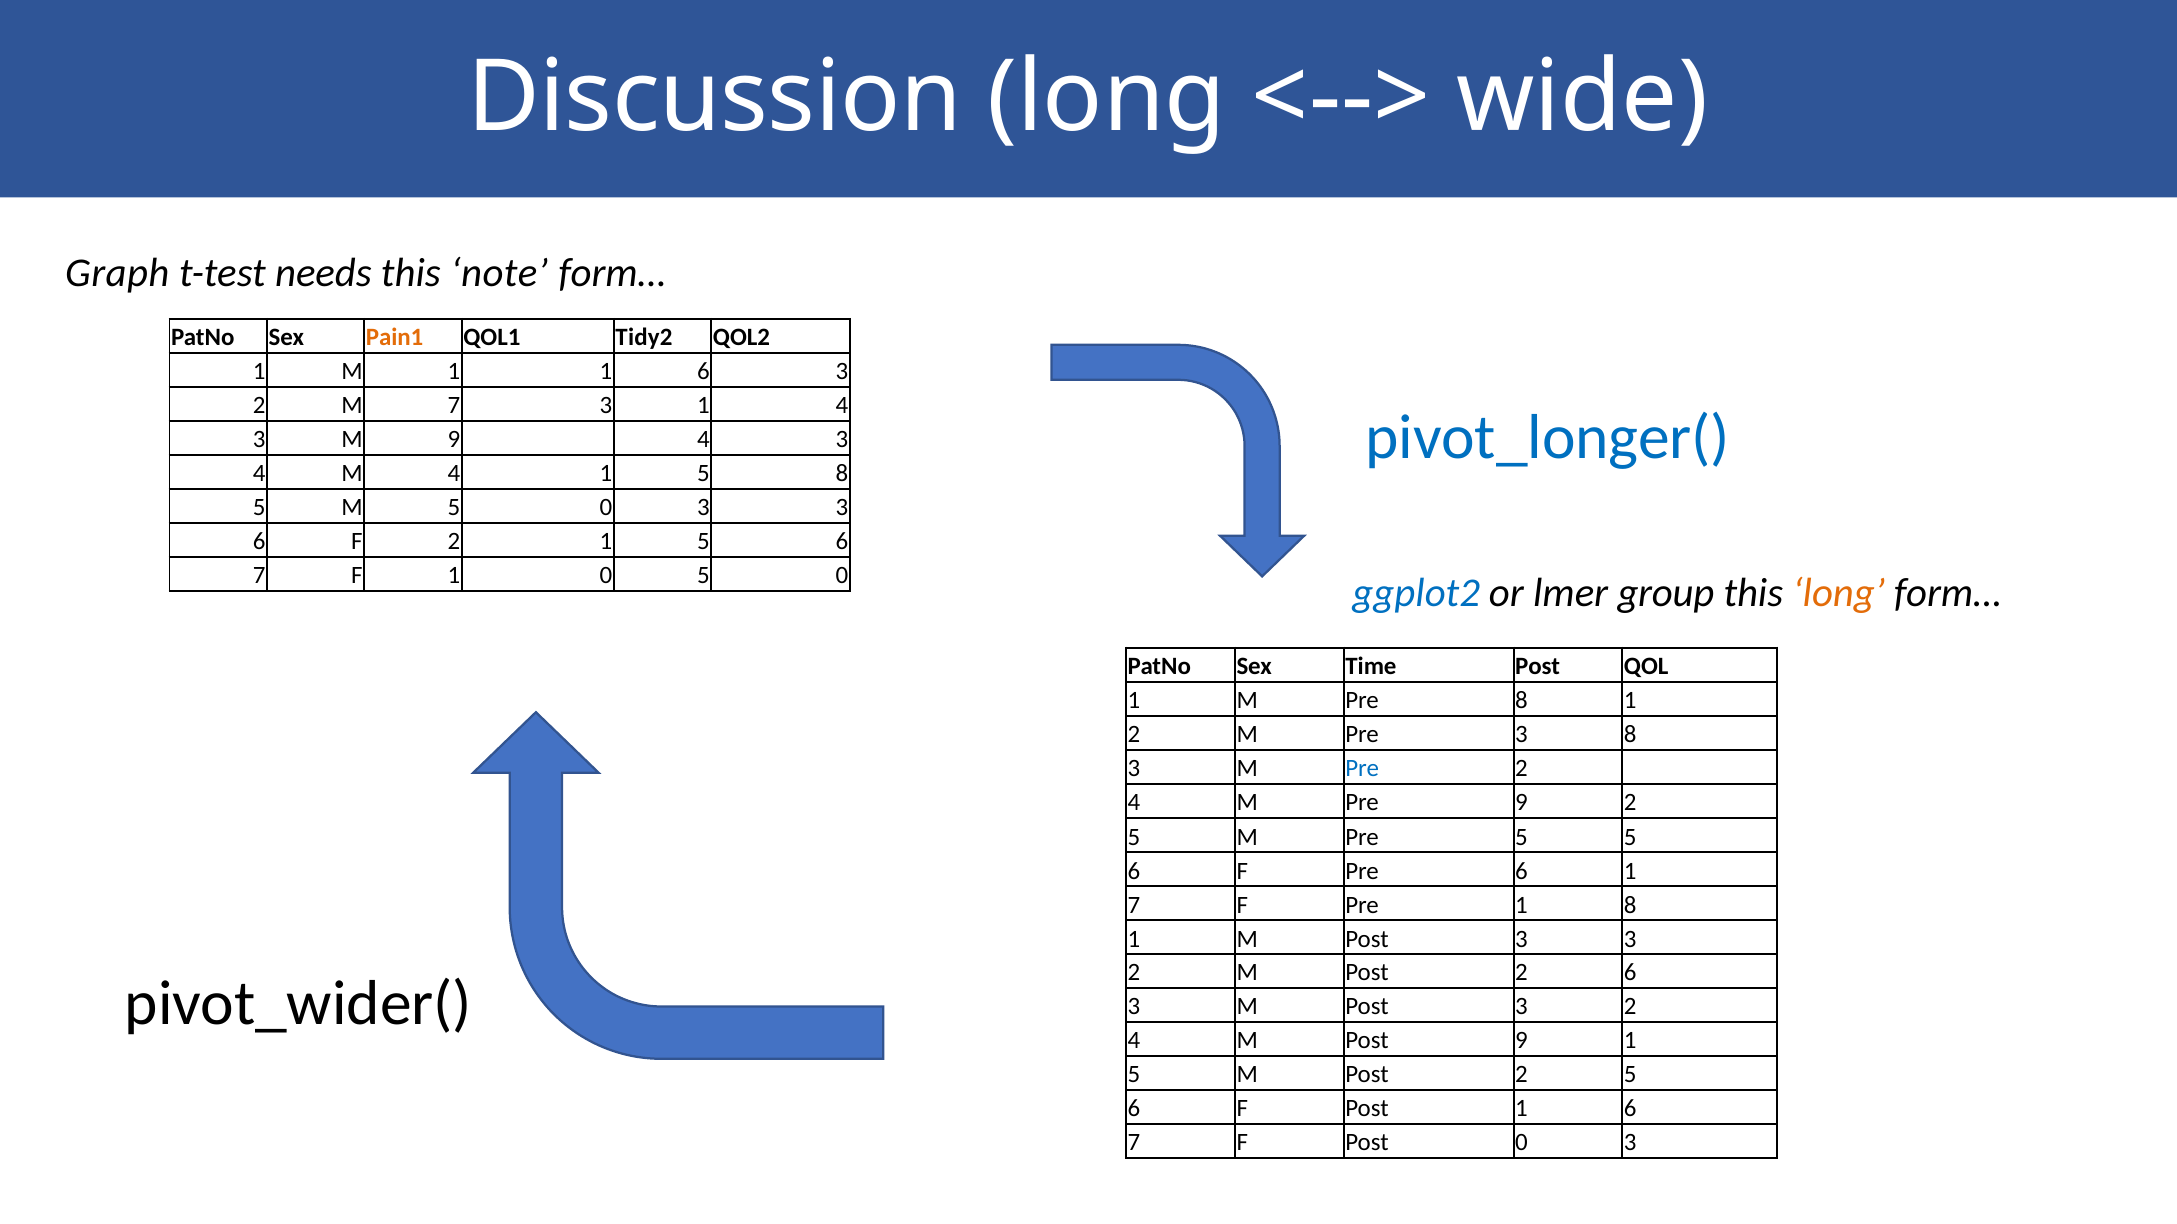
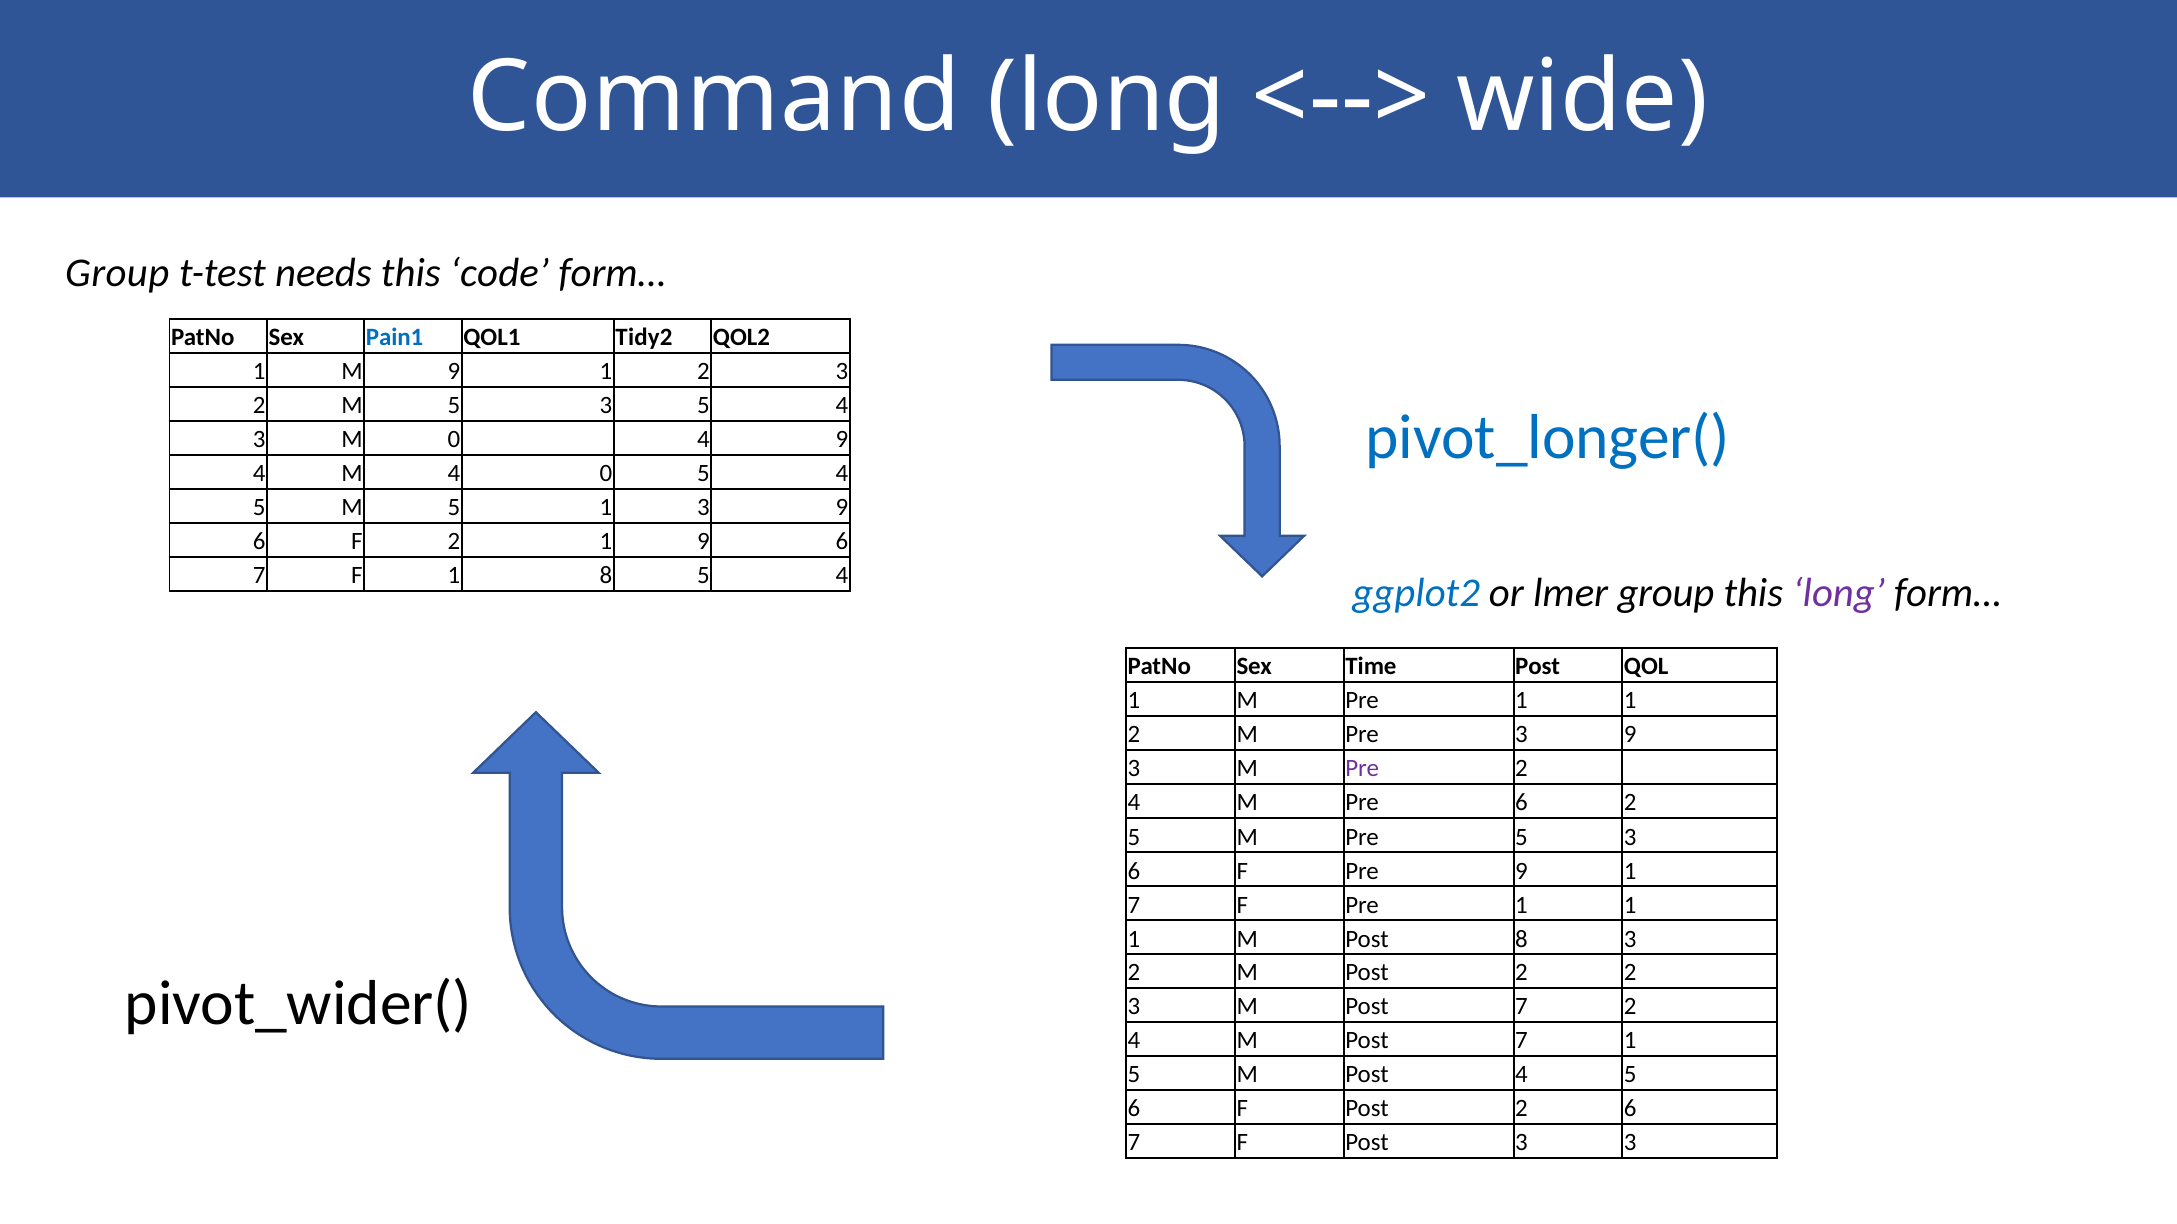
Discussion: Discussion -> Command
Graph at (117, 274): Graph -> Group
note: note -> code
Pain1 colour: orange -> blue
M 1: 1 -> 9
6 at (703, 372): 6 -> 2
2 M 7: 7 -> 5
3 1: 1 -> 5
M 9: 9 -> 0
3 at (842, 440): 3 -> 9
4 1: 1 -> 0
8 at (842, 474): 8 -> 4
M 5 0: 0 -> 1
3 at (842, 508): 3 -> 9
2 1 5: 5 -> 9
1 0: 0 -> 8
0 at (842, 576): 0 -> 4
long at (1839, 593) colour: orange -> purple
M Pre 8: 8 -> 1
Pre 3 8: 8 -> 9
Pre at (1362, 769) colour: blue -> purple
Pre 9: 9 -> 6
Pre 5 5: 5 -> 3
Pre 6: 6 -> 9
F Pre 1 8: 8 -> 1
1 M Post 3: 3 -> 8
2 6: 6 -> 2
3 M Post 3: 3 -> 7
4 M Post 9: 9 -> 7
5 M Post 2: 2 -> 4
F Post 1: 1 -> 2
Post 0: 0 -> 3
